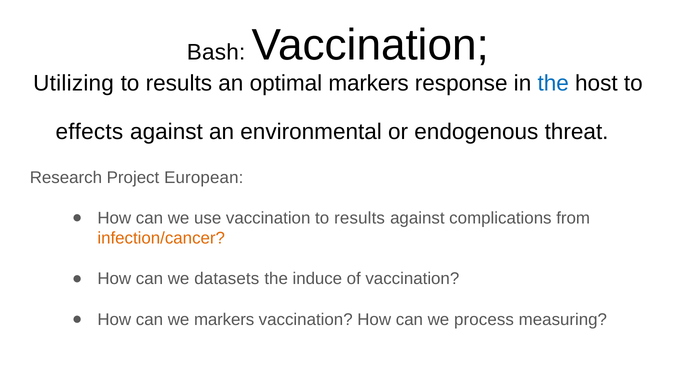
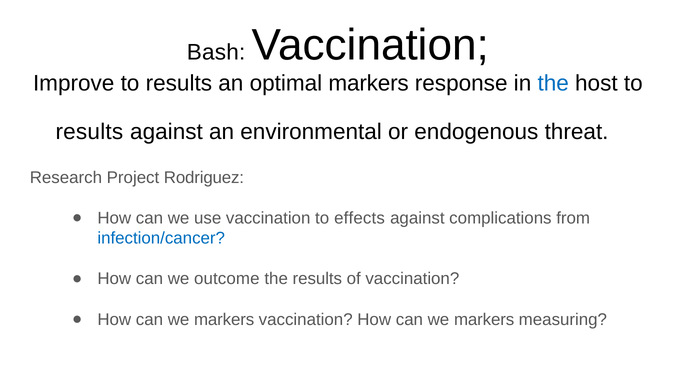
Utilizing: Utilizing -> Improve
effects at (89, 132): effects -> results
European: European -> Rodriguez
vaccination to results: results -> effects
infection/cancer colour: orange -> blue
datasets: datasets -> outcome
the induce: induce -> results
process at (484, 320): process -> markers
